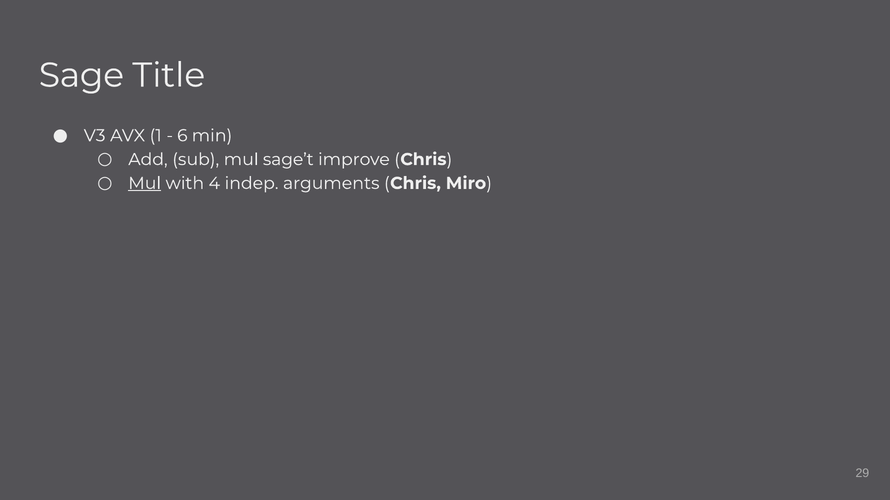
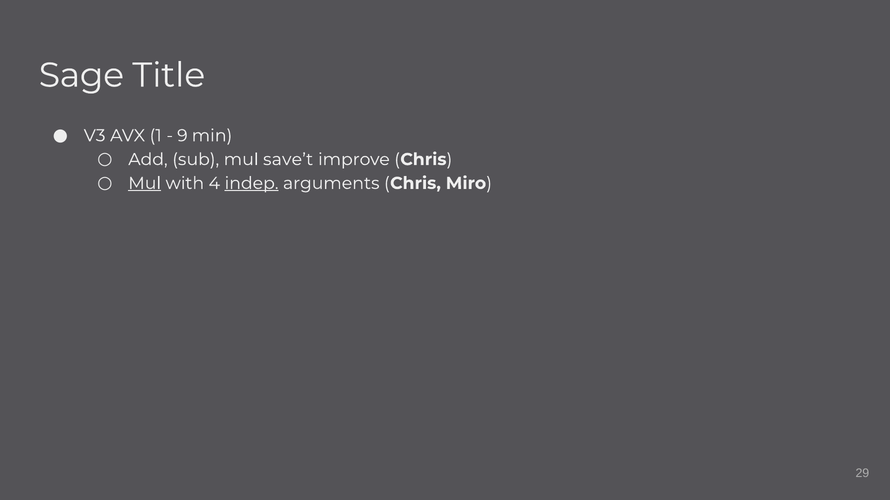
6: 6 -> 9
sage’t: sage’t -> save’t
indep underline: none -> present
